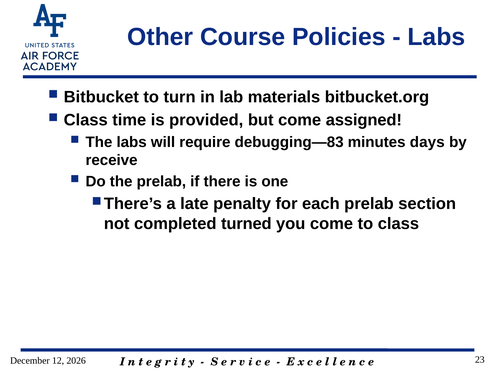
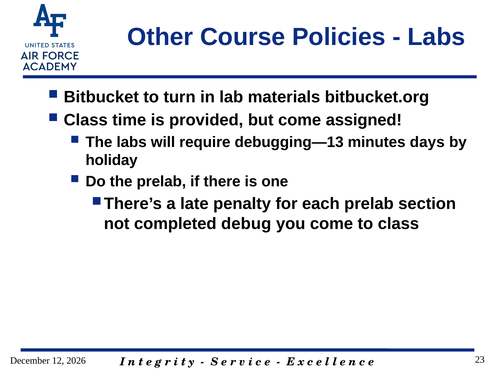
debugging—83: debugging—83 -> debugging—13
receive: receive -> holiday
turned: turned -> debug
